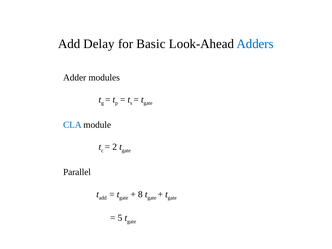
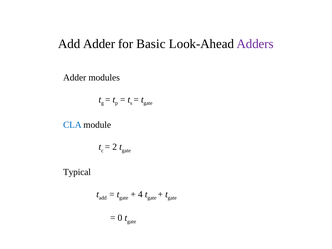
Add Delay: Delay -> Adder
Adders colour: blue -> purple
Parallel: Parallel -> Typical
8: 8 -> 4
5: 5 -> 0
